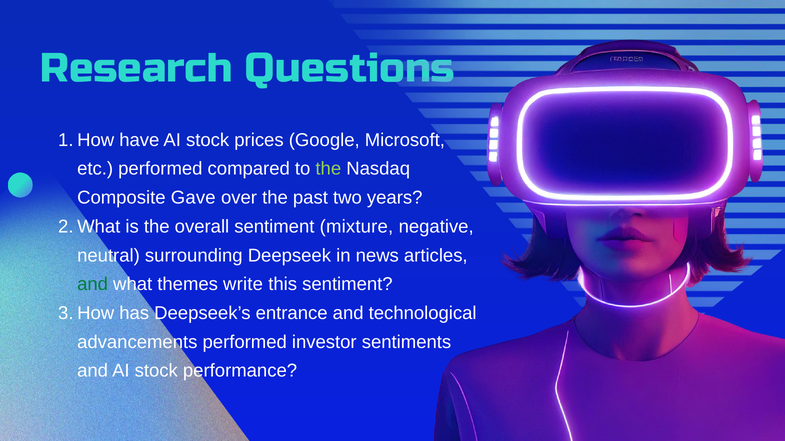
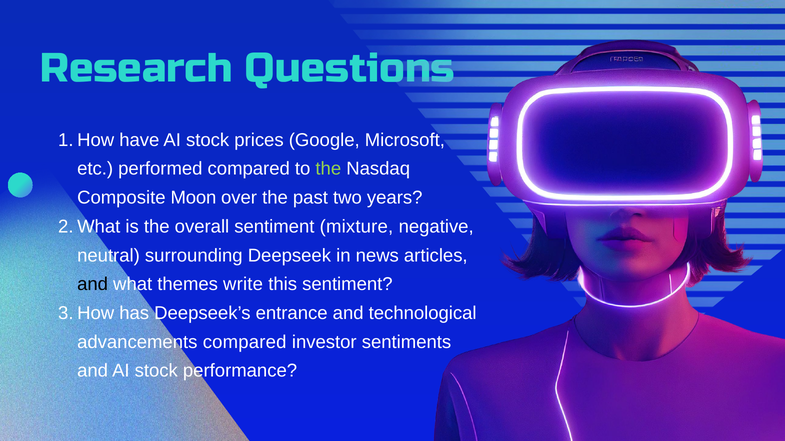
Gave: Gave -> Moon
and at (93, 285) colour: green -> black
advancements performed: performed -> compared
